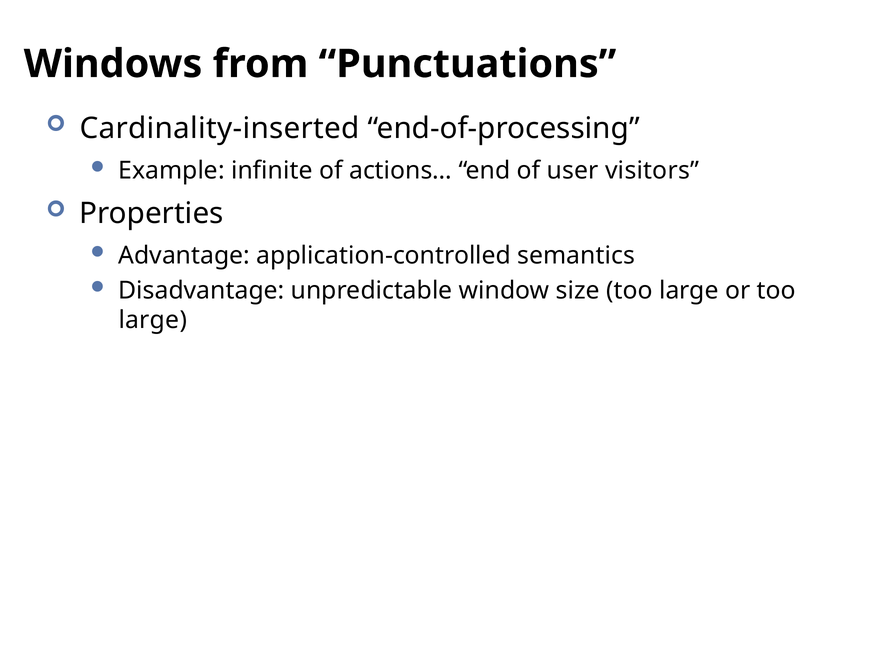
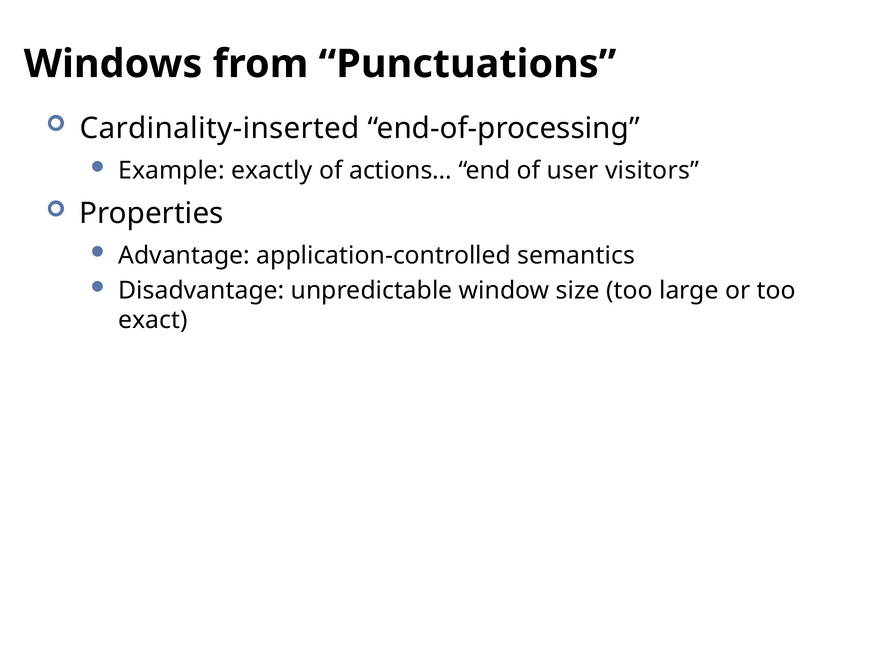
infinite: infinite -> exactly
large at (153, 320): large -> exact
